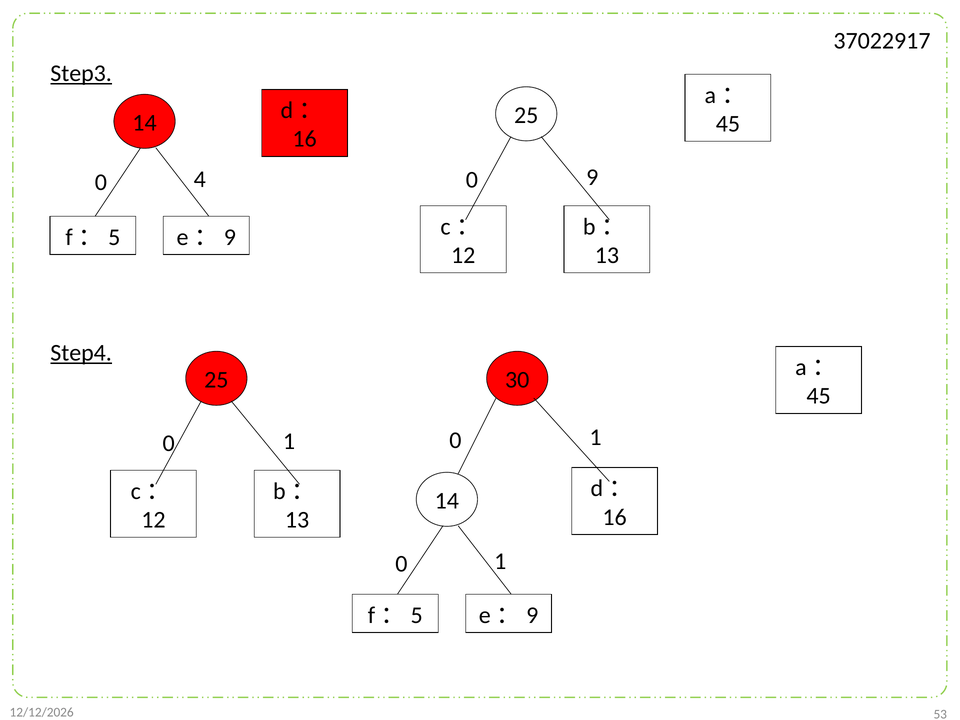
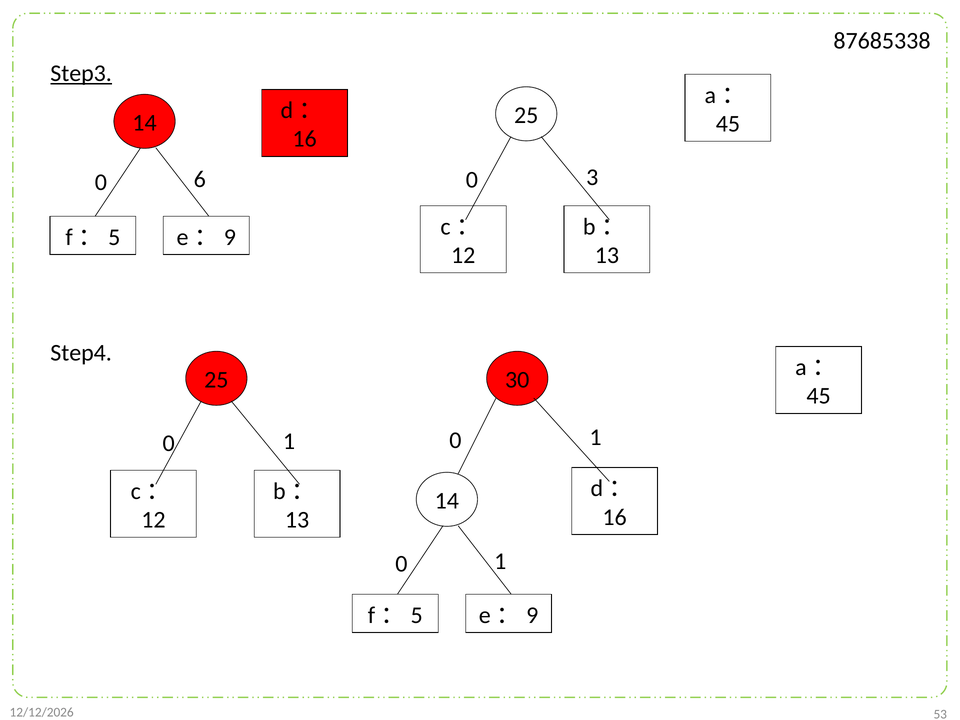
37022917: 37022917 -> 87685338
4: 4 -> 6
9: 9 -> 3
Step4 underline: present -> none
